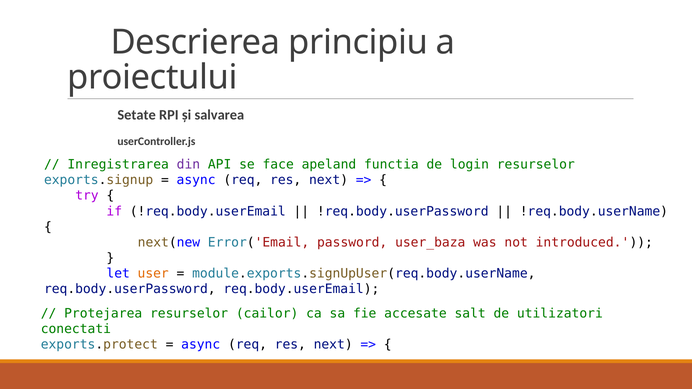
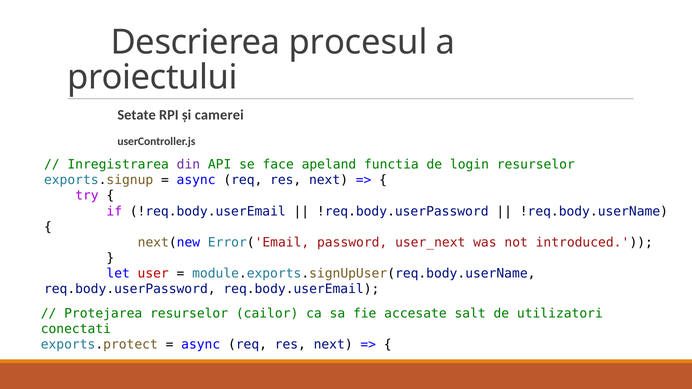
principiu: principiu -> procesul
salvarea: salvarea -> camerei
user_baza: user_baza -> user_next
user colour: orange -> red
